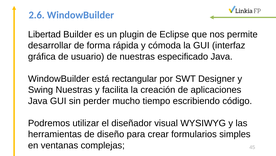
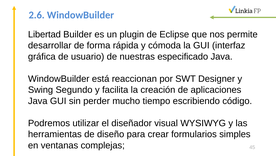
rectangular: rectangular -> reaccionan
Swing Nuestras: Nuestras -> Segundo
